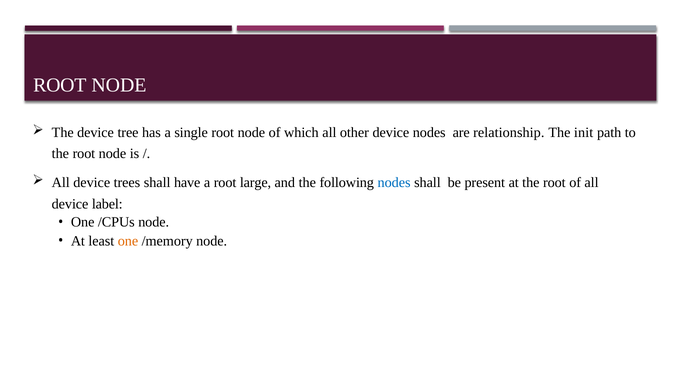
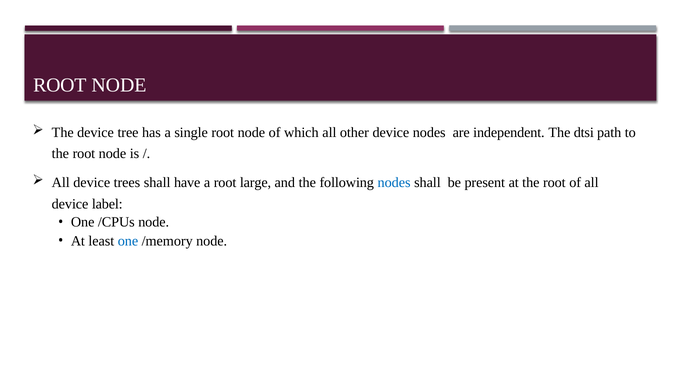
relationship: relationship -> independent
init: init -> dtsi
one at (128, 241) colour: orange -> blue
